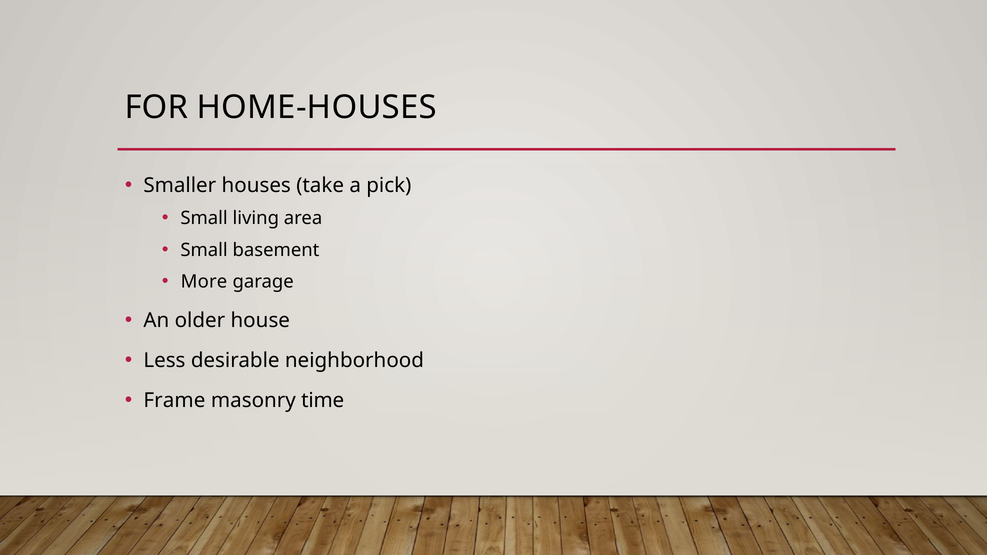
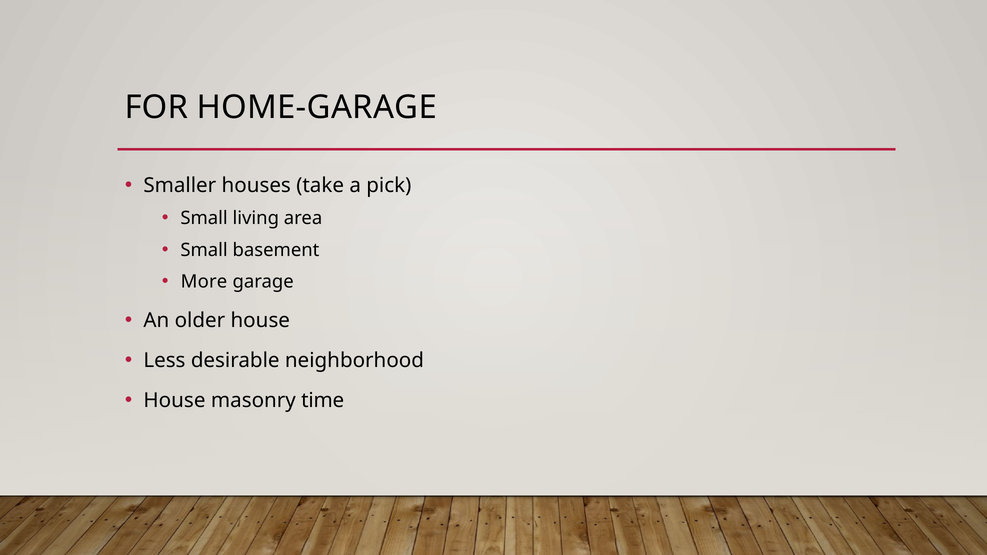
HOME-HOUSES: HOME-HOUSES -> HOME-GARAGE
Frame at (174, 401): Frame -> House
